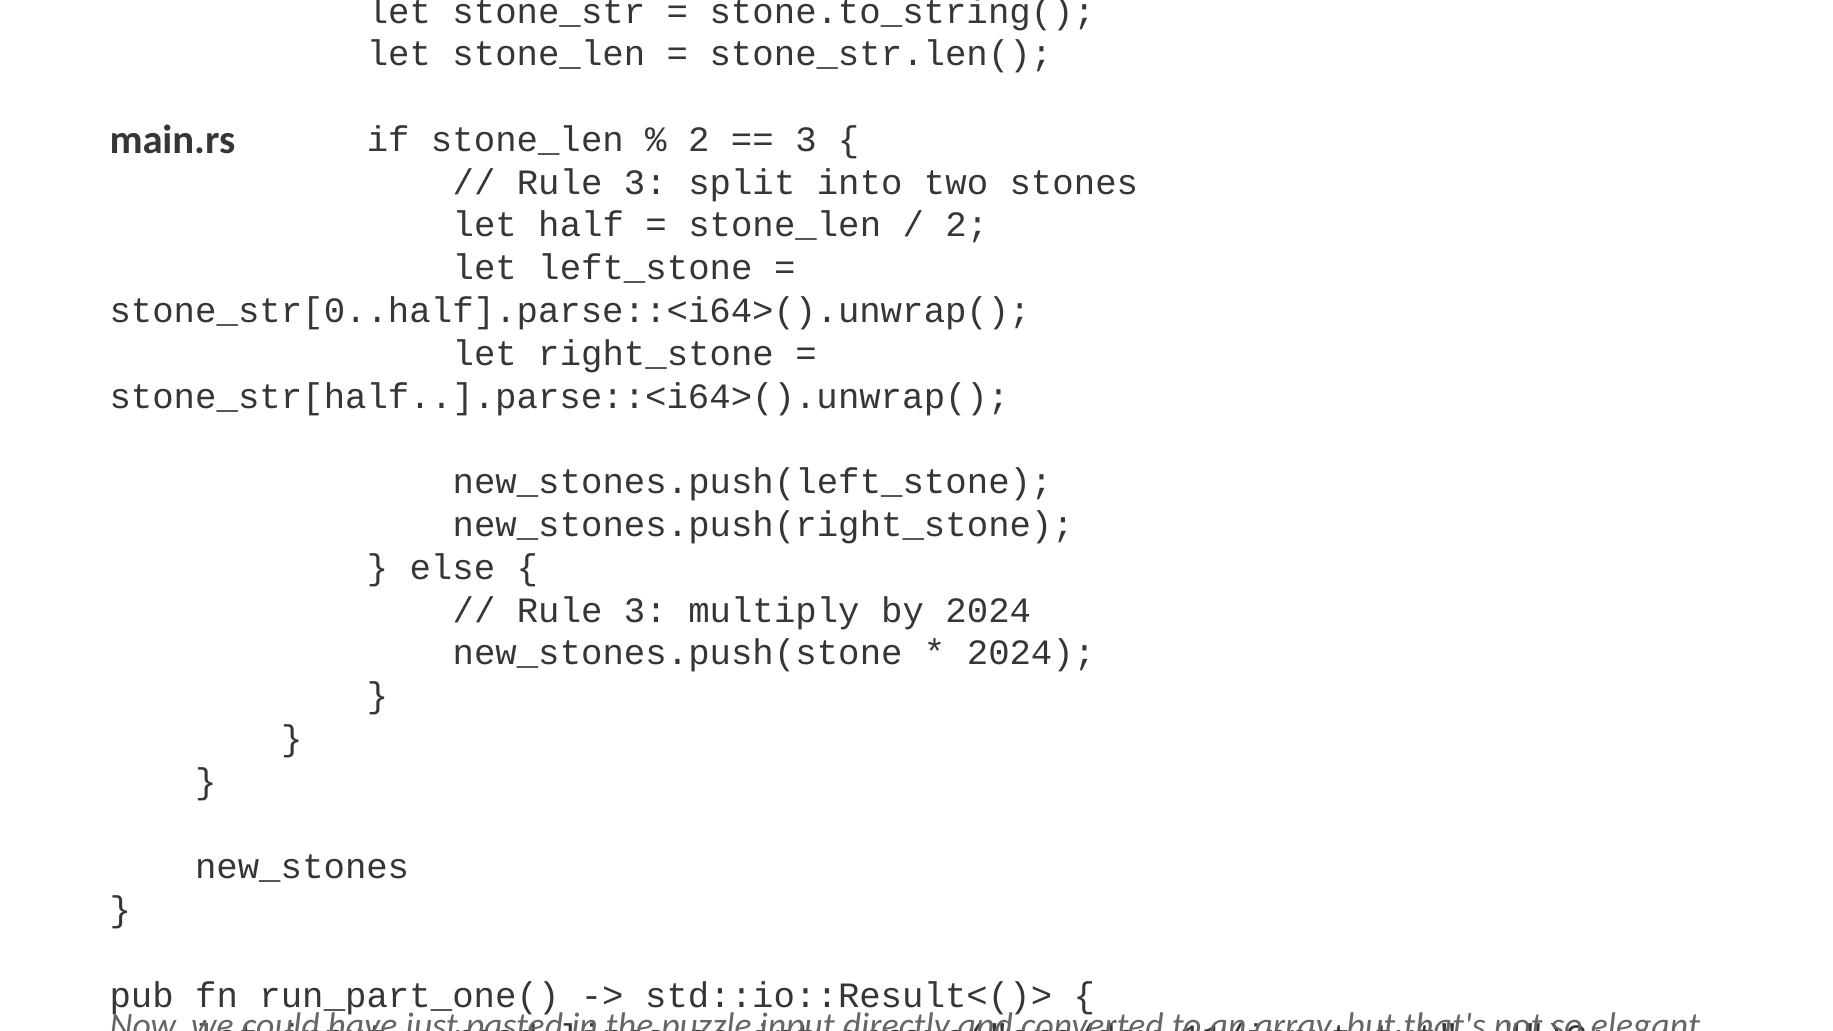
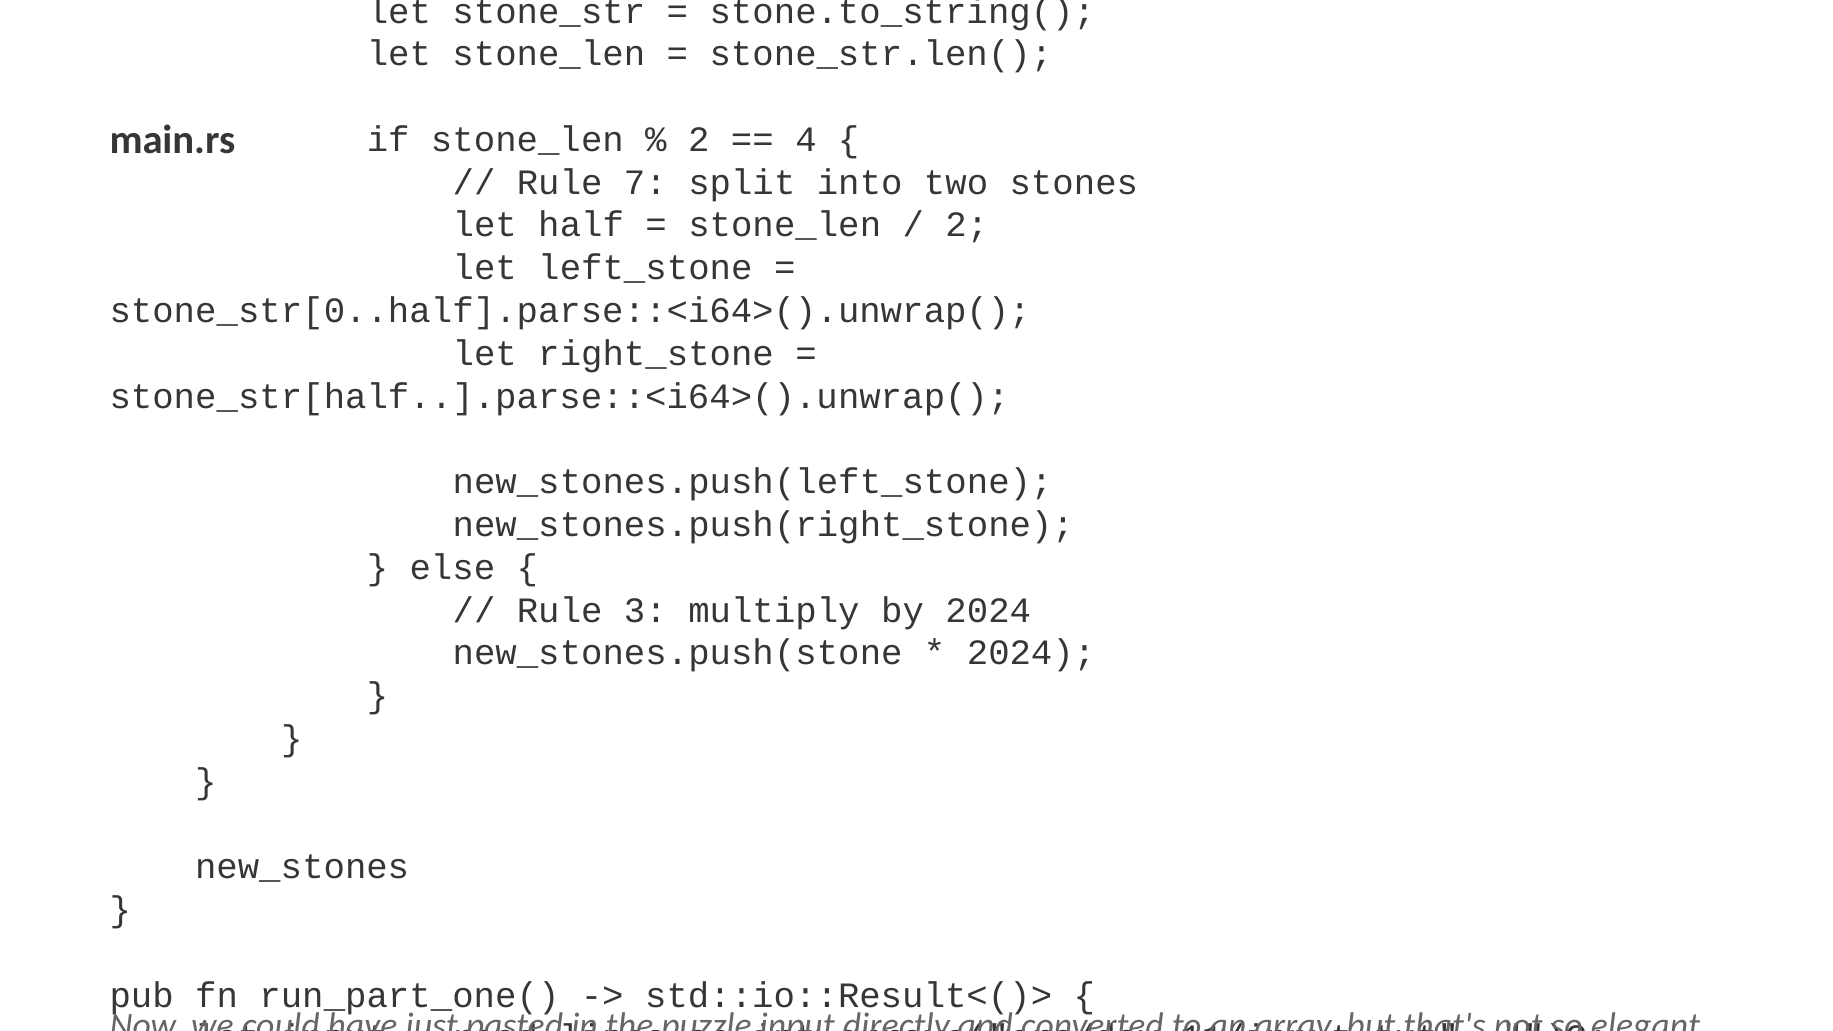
3 at (806, 140): 3 -> 4
3 at (645, 182): 3 -> 7
